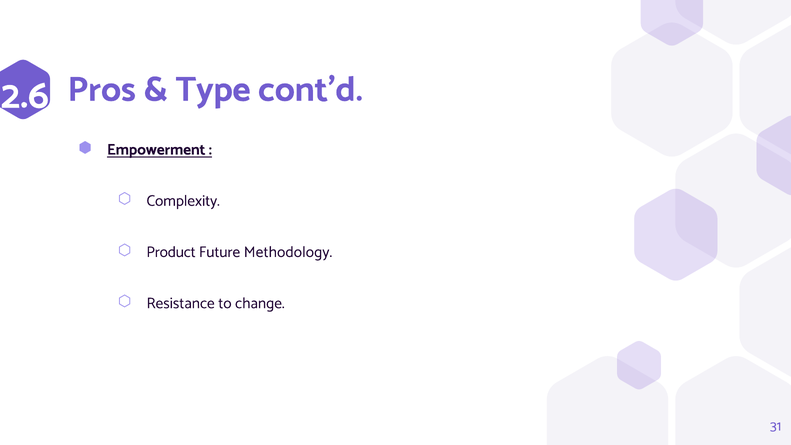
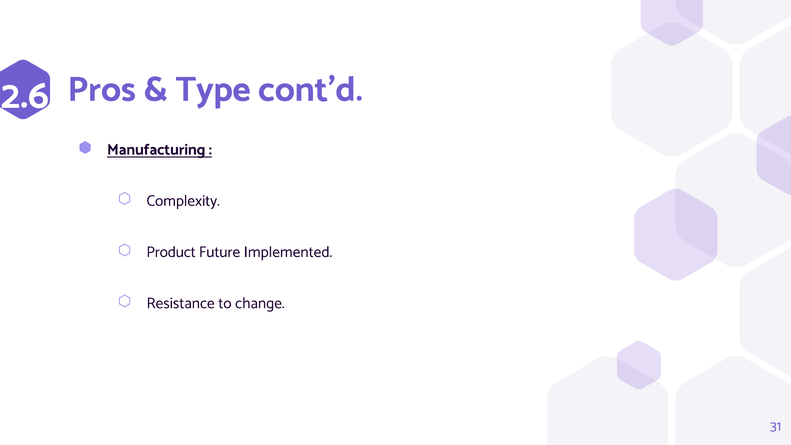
Empowerment: Empowerment -> Manufacturing
Methodology: Methodology -> Implemented
